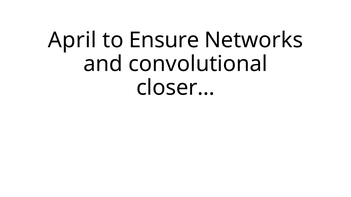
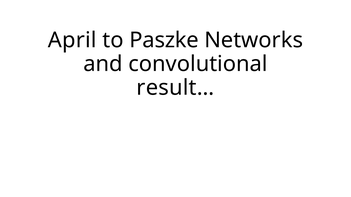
Ensure: Ensure -> Paszke
closer…: closer… -> result…
